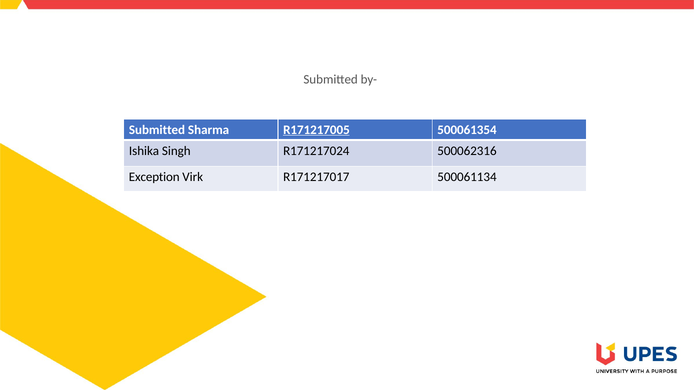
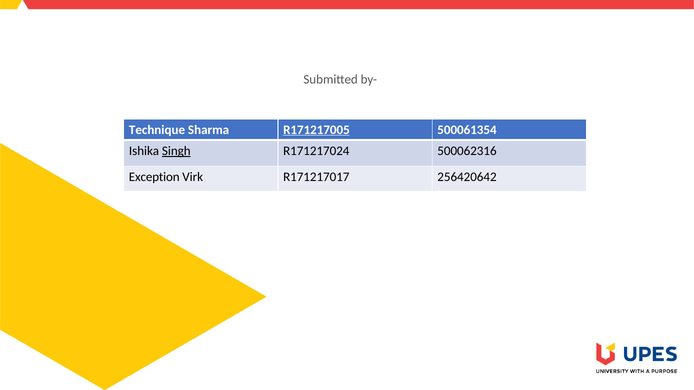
Submitted at (157, 130): Submitted -> Technique
Singh underline: none -> present
500061134: 500061134 -> 256420642
